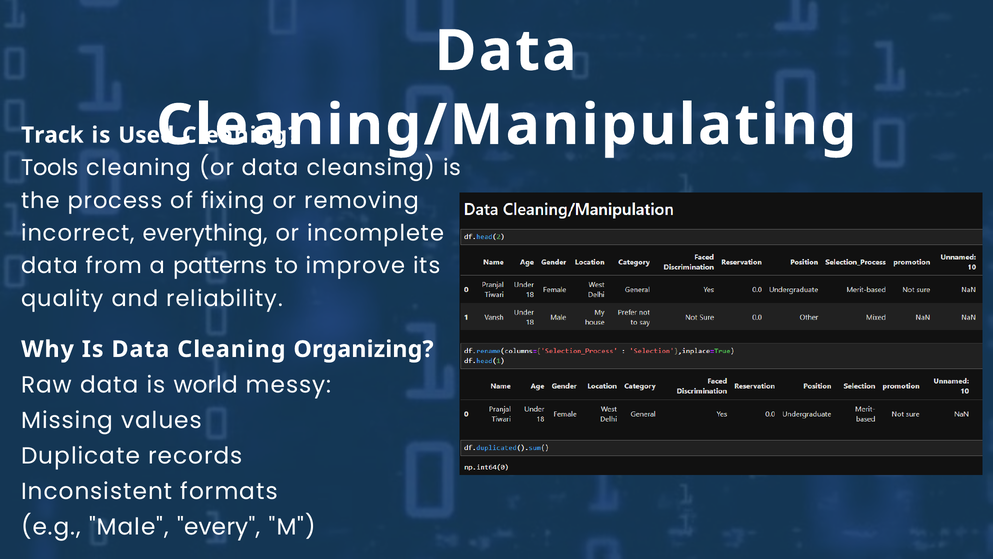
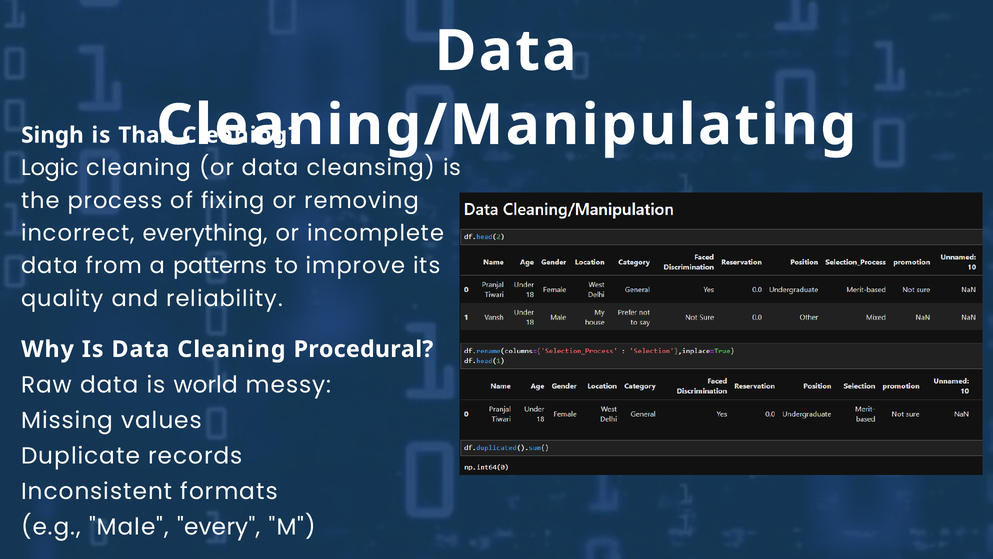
Track: Track -> Singh
Used: Used -> Than
Tools: Tools -> Logic
Organizing: Organizing -> Procedural
